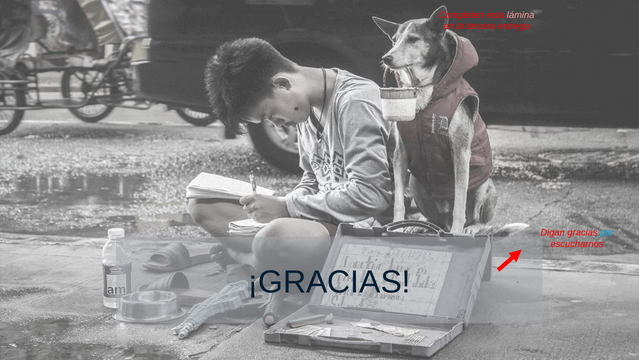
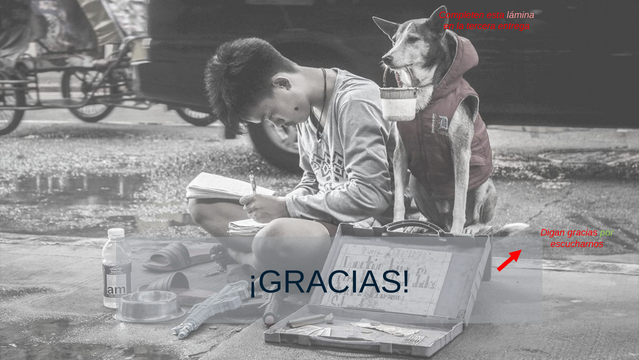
por colour: light blue -> light green
